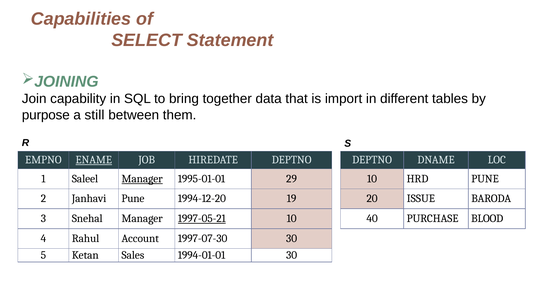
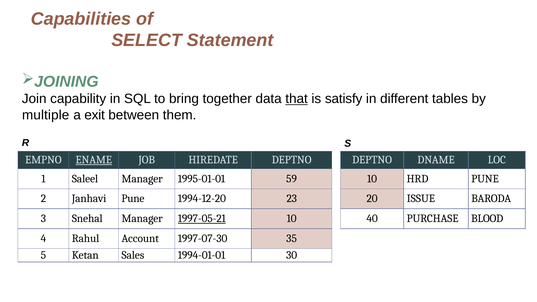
that underline: none -> present
import: import -> satisfy
purpose: purpose -> multiple
still: still -> exit
Manager at (142, 179) underline: present -> none
29: 29 -> 59
19: 19 -> 23
1997-07-30 30: 30 -> 35
